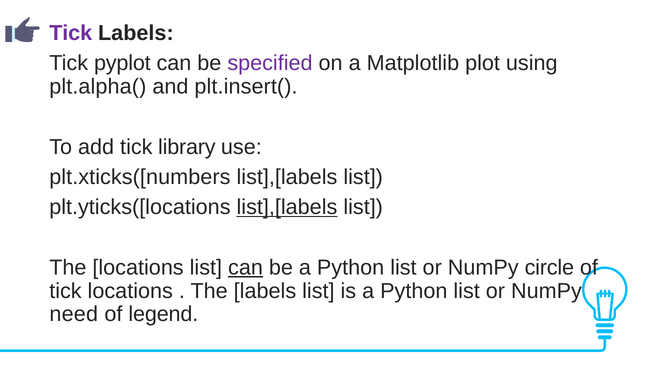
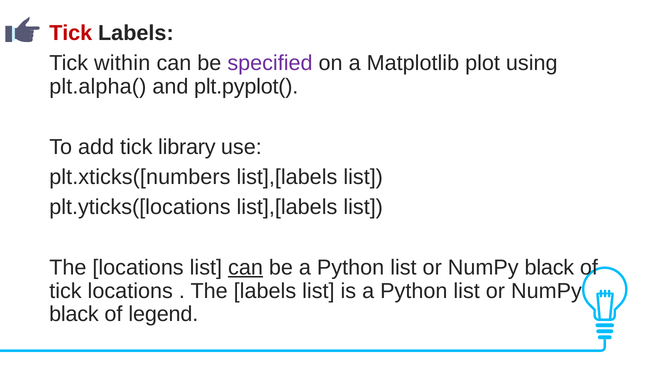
Tick at (71, 33) colour: purple -> red
pyplot: pyplot -> within
plt.insert(: plt.insert( -> plt.pyplot(
list],[labels at (287, 207) underline: present -> none
circle at (549, 267): circle -> black
need at (74, 314): need -> black
